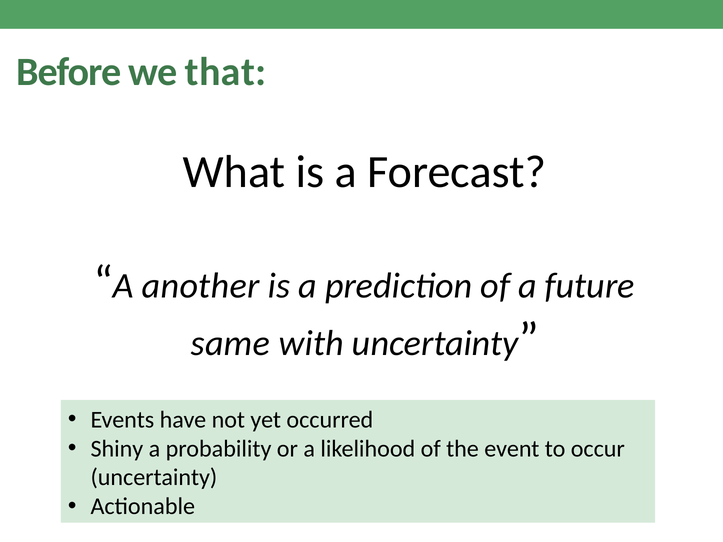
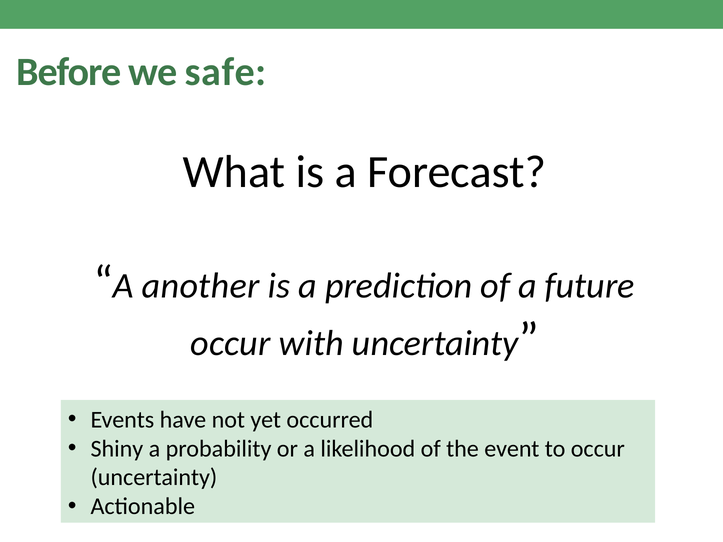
that: that -> safe
same at (230, 344): same -> occur
